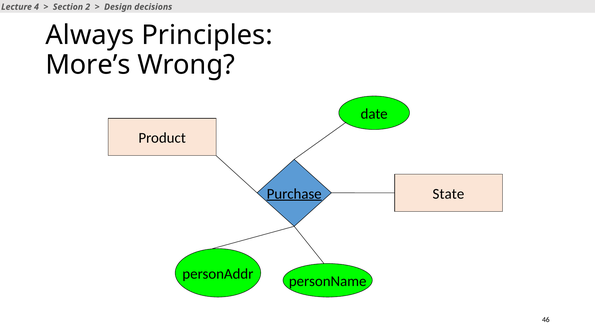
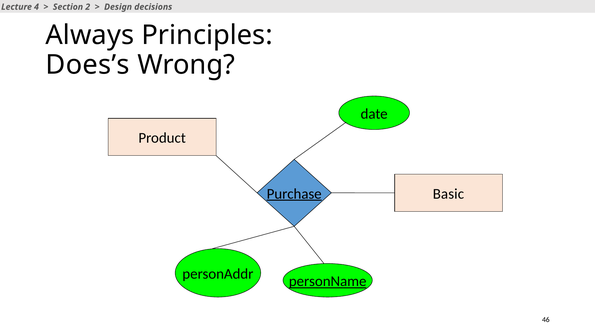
More’s: More’s -> Does’s
State: State -> Basic
personName underline: none -> present
